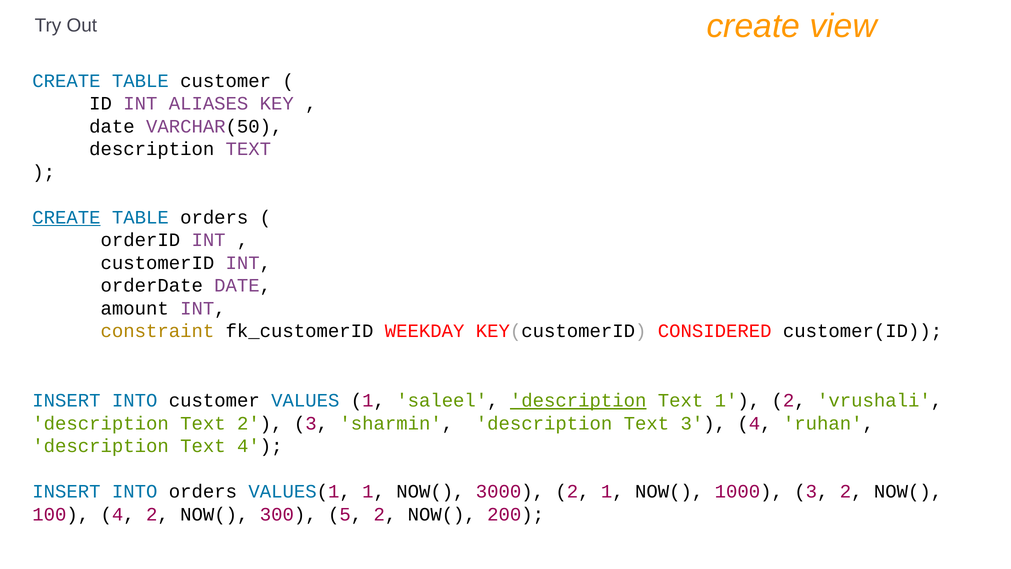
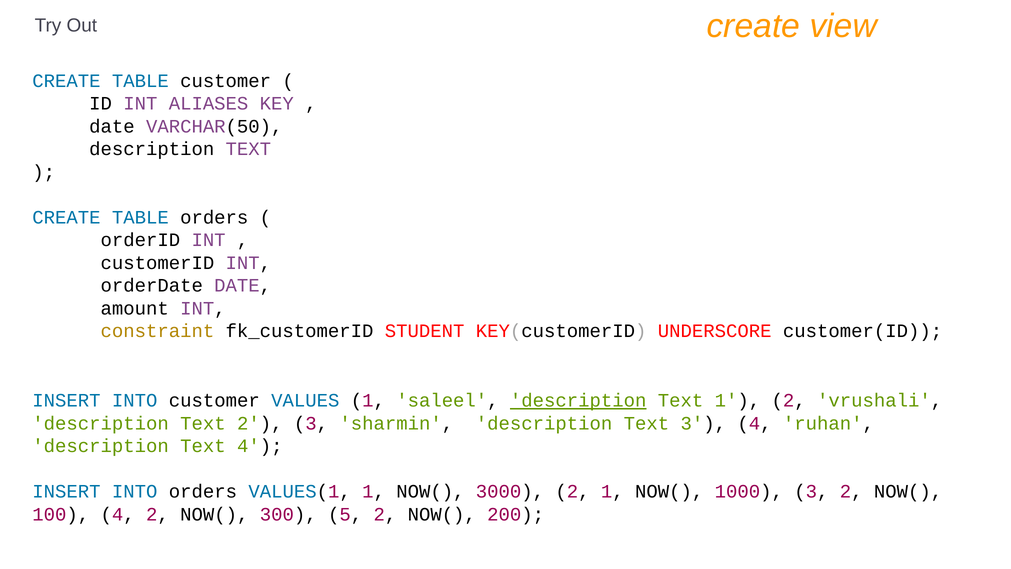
CREATE at (66, 217) underline: present -> none
WEEKDAY: WEEKDAY -> STUDENT
CONSIDERED: CONSIDERED -> UNDERSCORE
